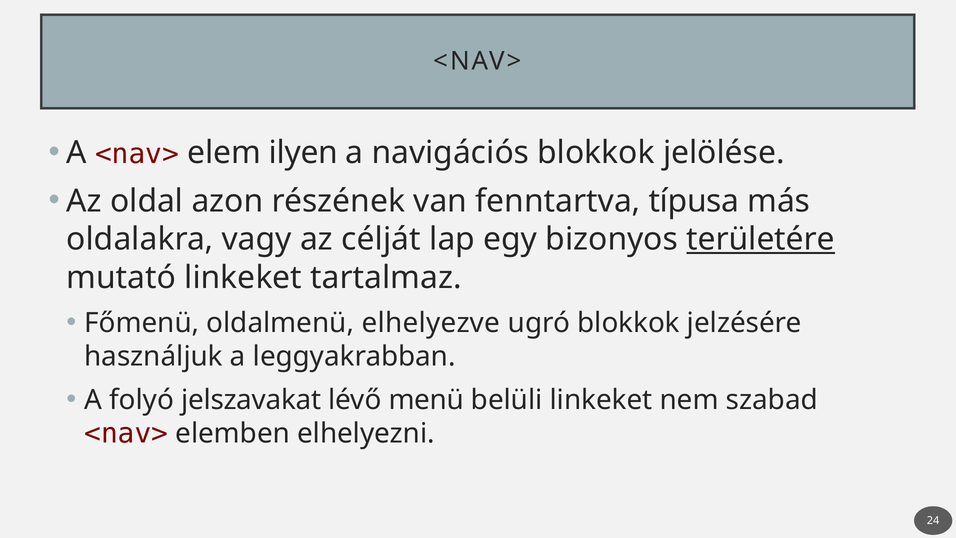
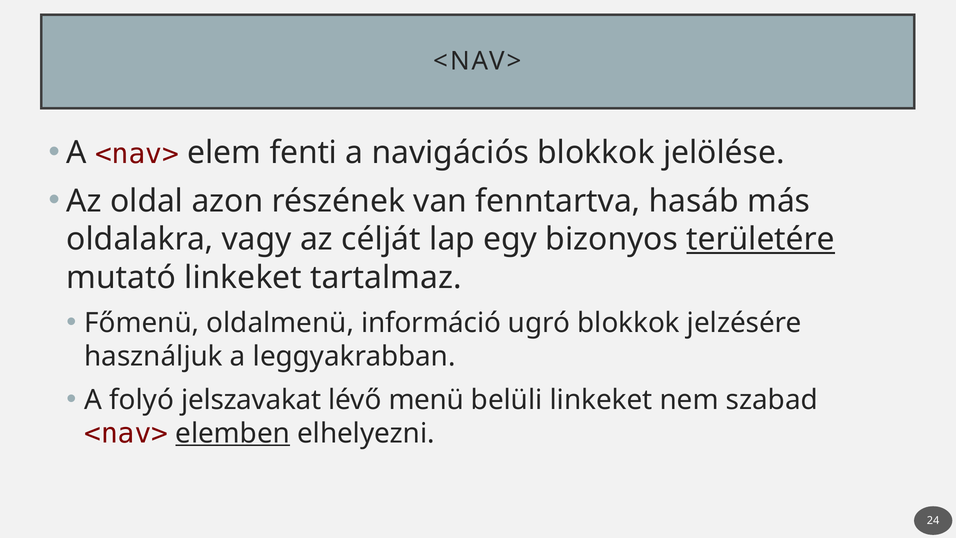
ilyen: ilyen -> fenti
típusa: típusa -> hasáb
elhelyezve: elhelyezve -> információ
elemben underline: none -> present
